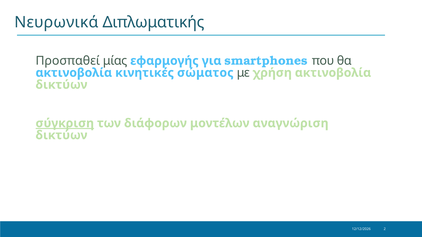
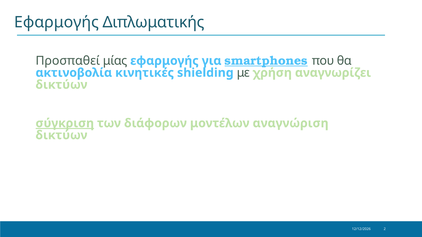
Νευρωνικά at (56, 22): Νευρωνικά -> Εφαρμογής
smartphones underline: none -> present
σώματος: σώματος -> shielding
χρήση ακτινοβολία: ακτινοβολία -> αναγνωρίζει
